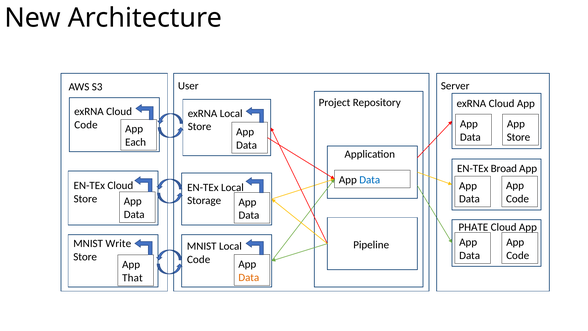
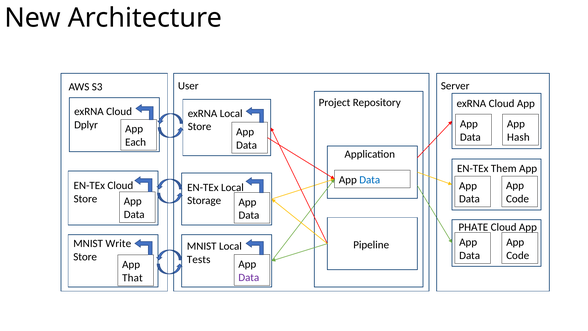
Code at (86, 125): Code -> Dplyr
Store at (518, 137): Store -> Hash
Broad: Broad -> Them
Code at (199, 259): Code -> Tests
Data at (249, 277) colour: orange -> purple
